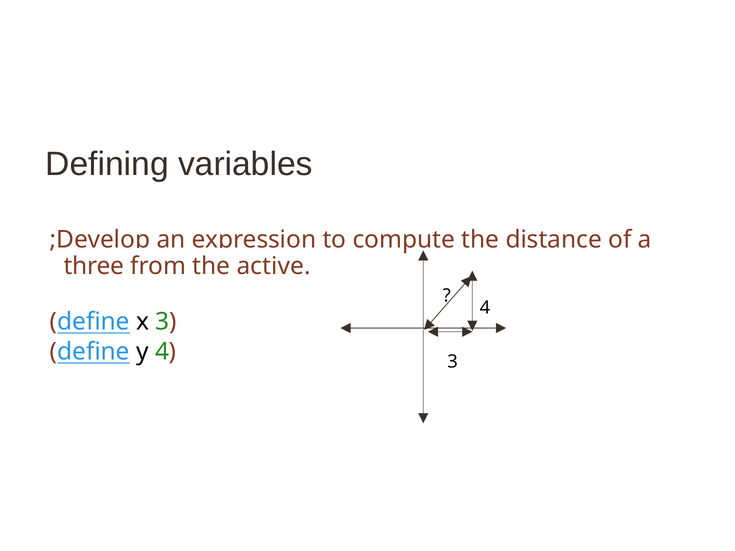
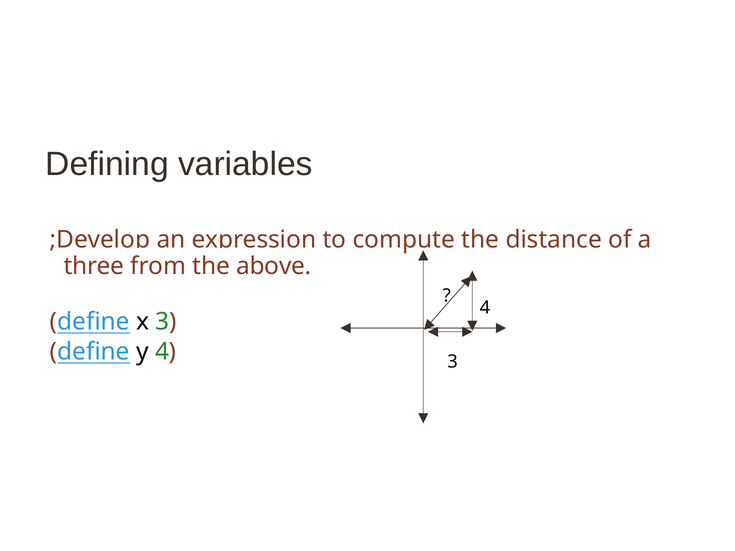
active: active -> above
